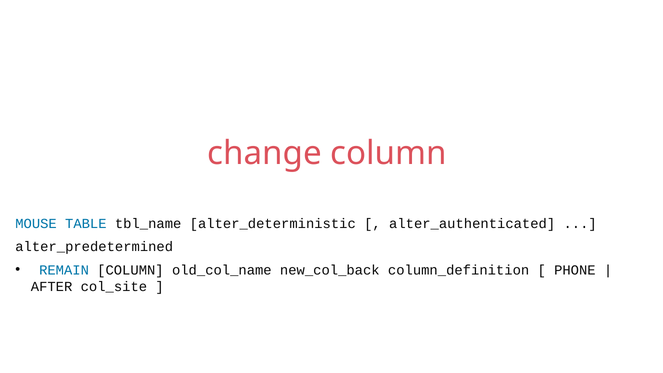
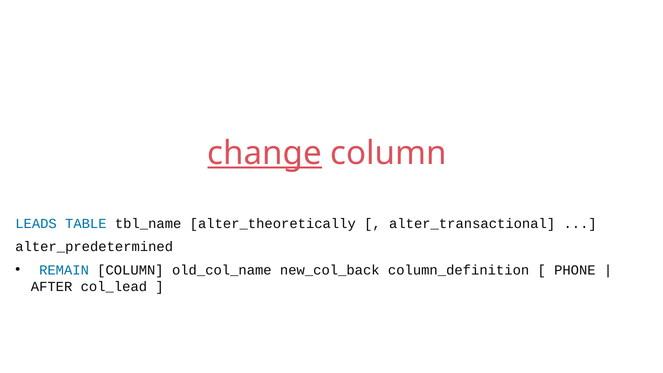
change underline: none -> present
MOUSE: MOUSE -> LEADS
alter_deterministic: alter_deterministic -> alter_theoretically
alter_authenticated: alter_authenticated -> alter_transactional
col_site: col_site -> col_lead
